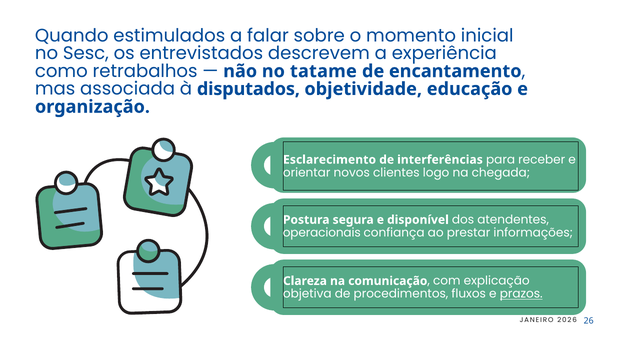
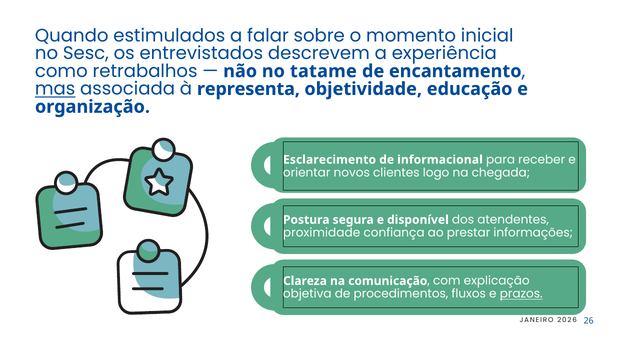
mas underline: none -> present
disputados: disputados -> representa
interferências: interferências -> informacional
operacionais: operacionais -> proximidade
